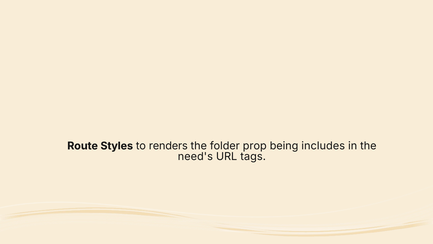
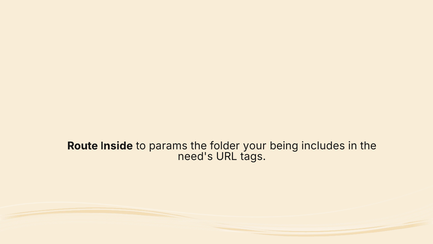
Styles: Styles -> Inside
renders: renders -> params
prop: prop -> your
